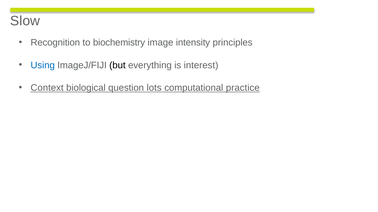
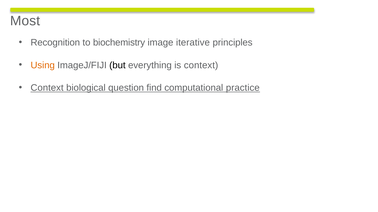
Slow: Slow -> Most
intensity: intensity -> iterative
Using colour: blue -> orange
is interest: interest -> context
lots: lots -> find
